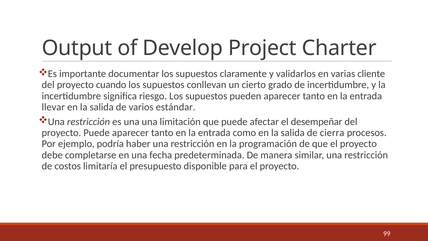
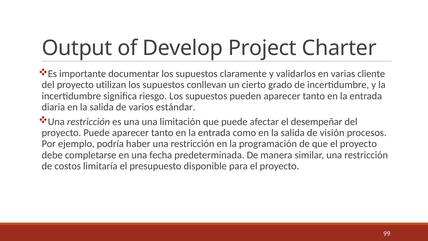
cuando: cuando -> utilizan
llevar: llevar -> diaria
cierra: cierra -> visión
